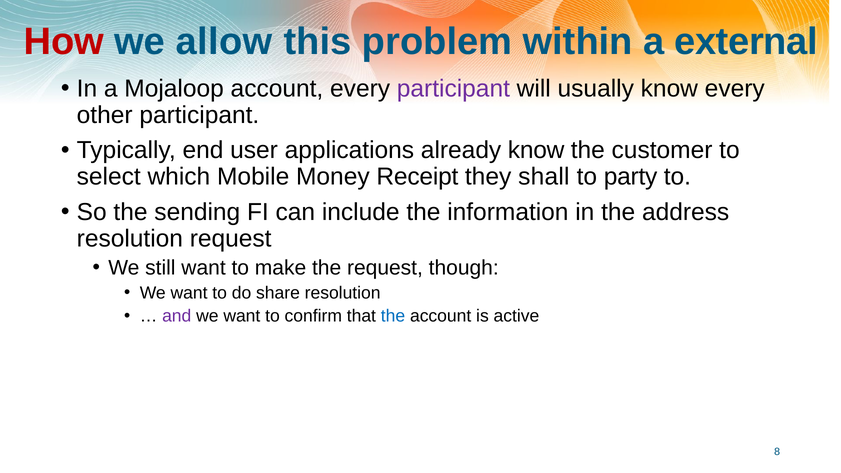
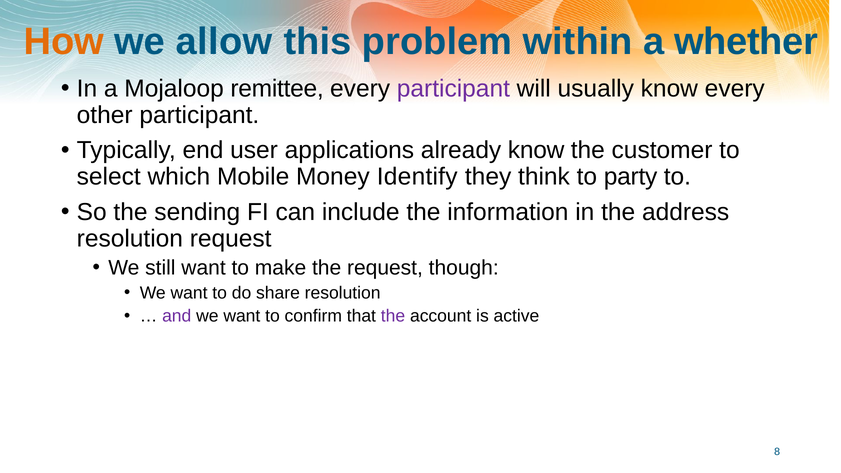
How colour: red -> orange
external: external -> whether
Mojaloop account: account -> remittee
Receipt: Receipt -> Identify
shall: shall -> think
the at (393, 316) colour: blue -> purple
